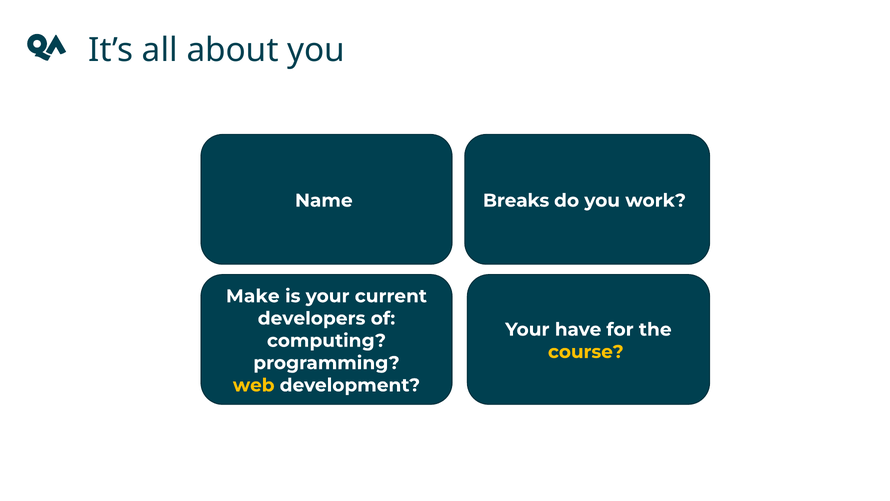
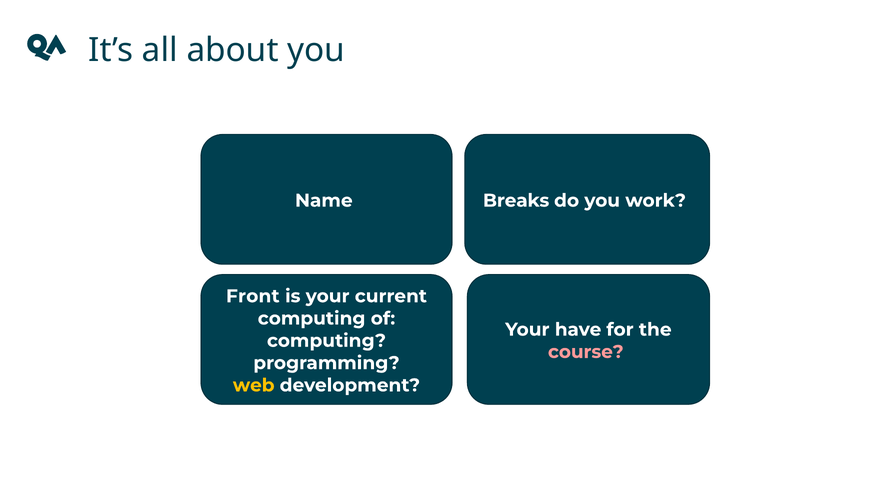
Make: Make -> Front
developers at (312, 318): developers -> computing
course colour: yellow -> pink
